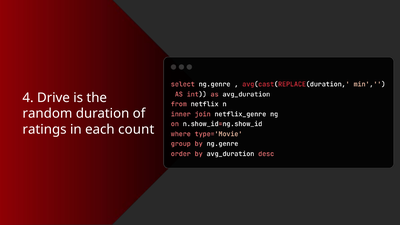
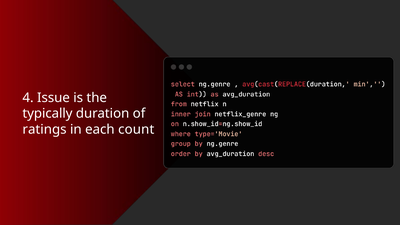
Drive: Drive -> Issue
random: random -> typically
